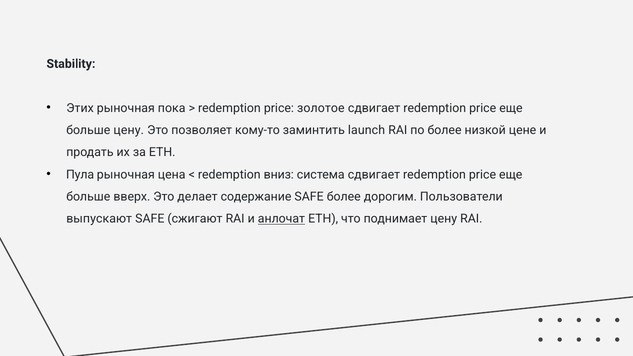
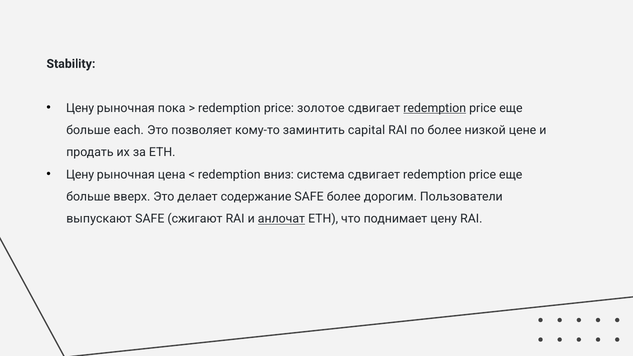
Этих at (80, 108): Этих -> Цену
redemption at (435, 108) underline: none -> present
больше цену: цену -> each
launch: launch -> capital
Пула at (80, 175): Пула -> Цену
